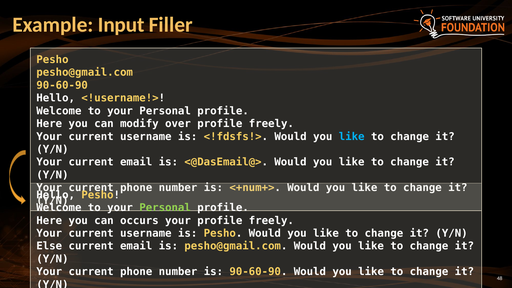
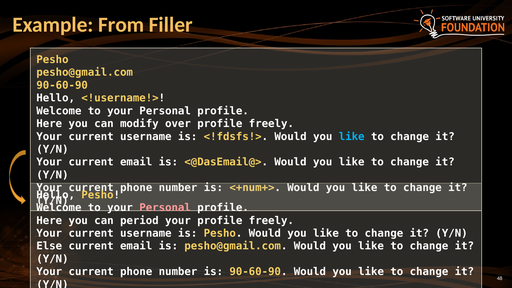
Input: Input -> From
Personal at (165, 208) colour: light green -> pink
occurs: occurs -> period
